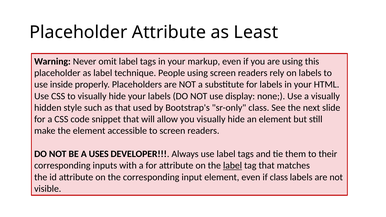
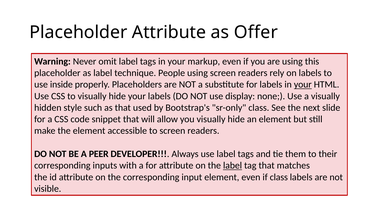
Least: Least -> Offer
your at (303, 85) underline: none -> present
USES: USES -> PEER
